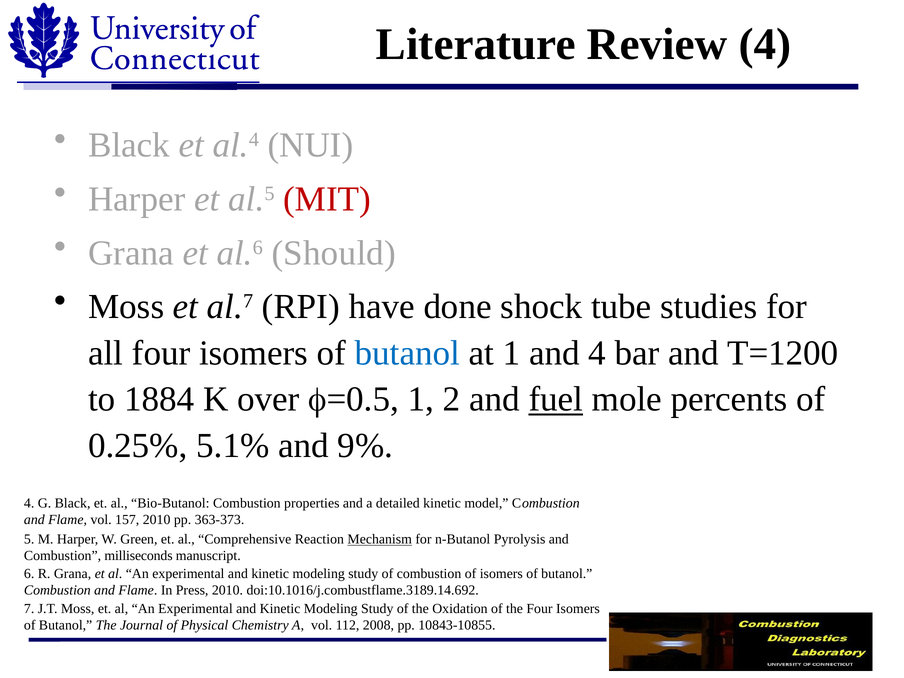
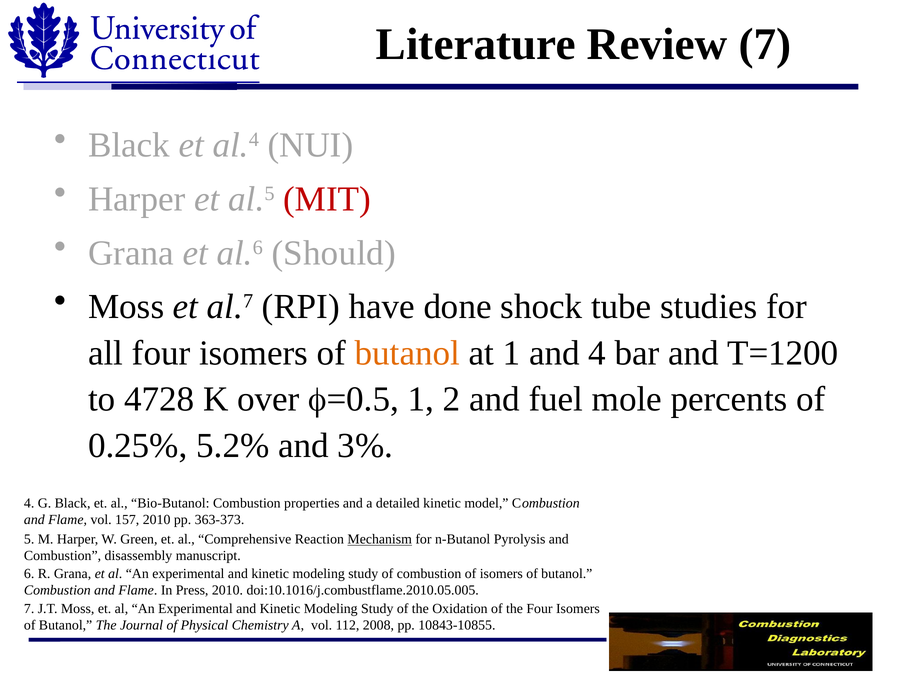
Review 4: 4 -> 7
butanol at (407, 353) colour: blue -> orange
1884: 1884 -> 4728
fuel underline: present -> none
5.1%: 5.1% -> 5.2%
9%: 9% -> 3%
milliseconds: milliseconds -> disassembly
doi:10.1016/j.combustflame.3189.14.692: doi:10.1016/j.combustflame.3189.14.692 -> doi:10.1016/j.combustflame.2010.05.005
